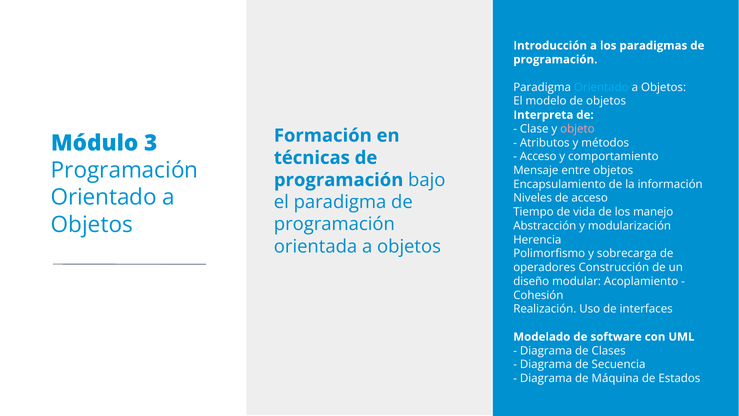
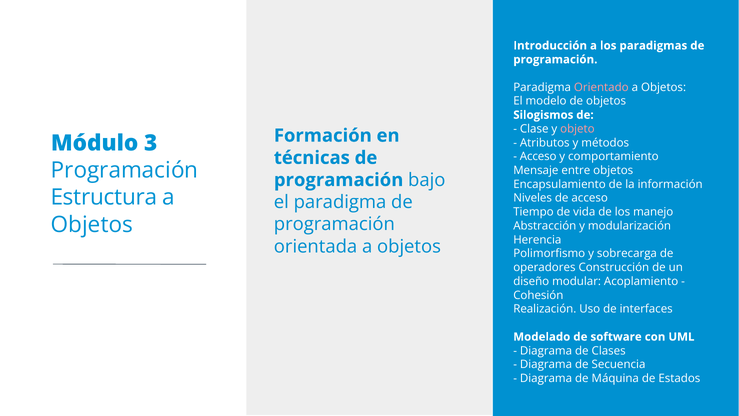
Orientado at (601, 87) colour: light blue -> pink
Interpreta: Interpreta -> Silogismos
Orientado at (104, 197): Orientado -> Estructura
